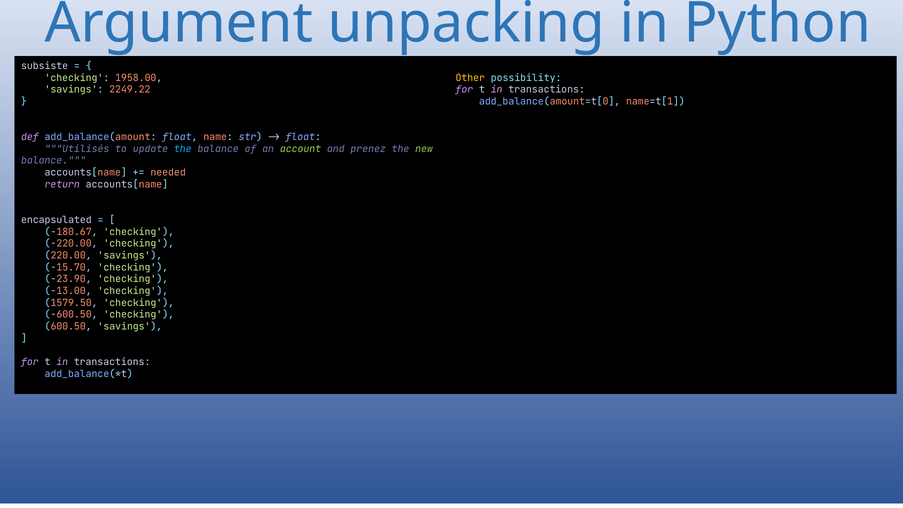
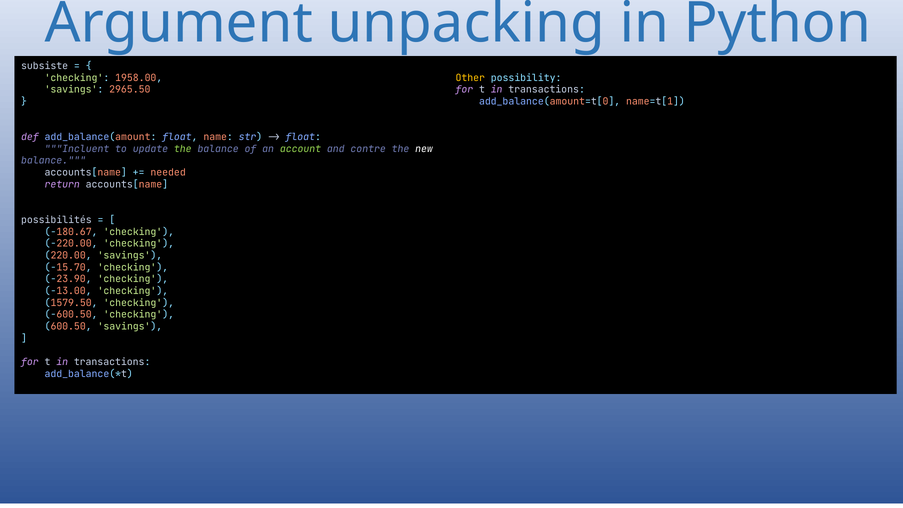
2249.22: 2249.22 -> 2965.50
Utilisés: Utilisés -> Incluent
the at (183, 149) colour: light blue -> light green
prenez: prenez -> contre
new colour: light green -> white
encapsulated: encapsulated -> possibilités
